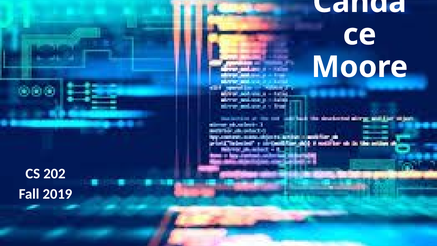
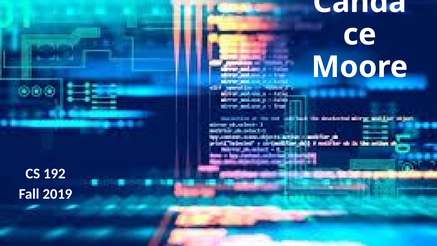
202: 202 -> 192
